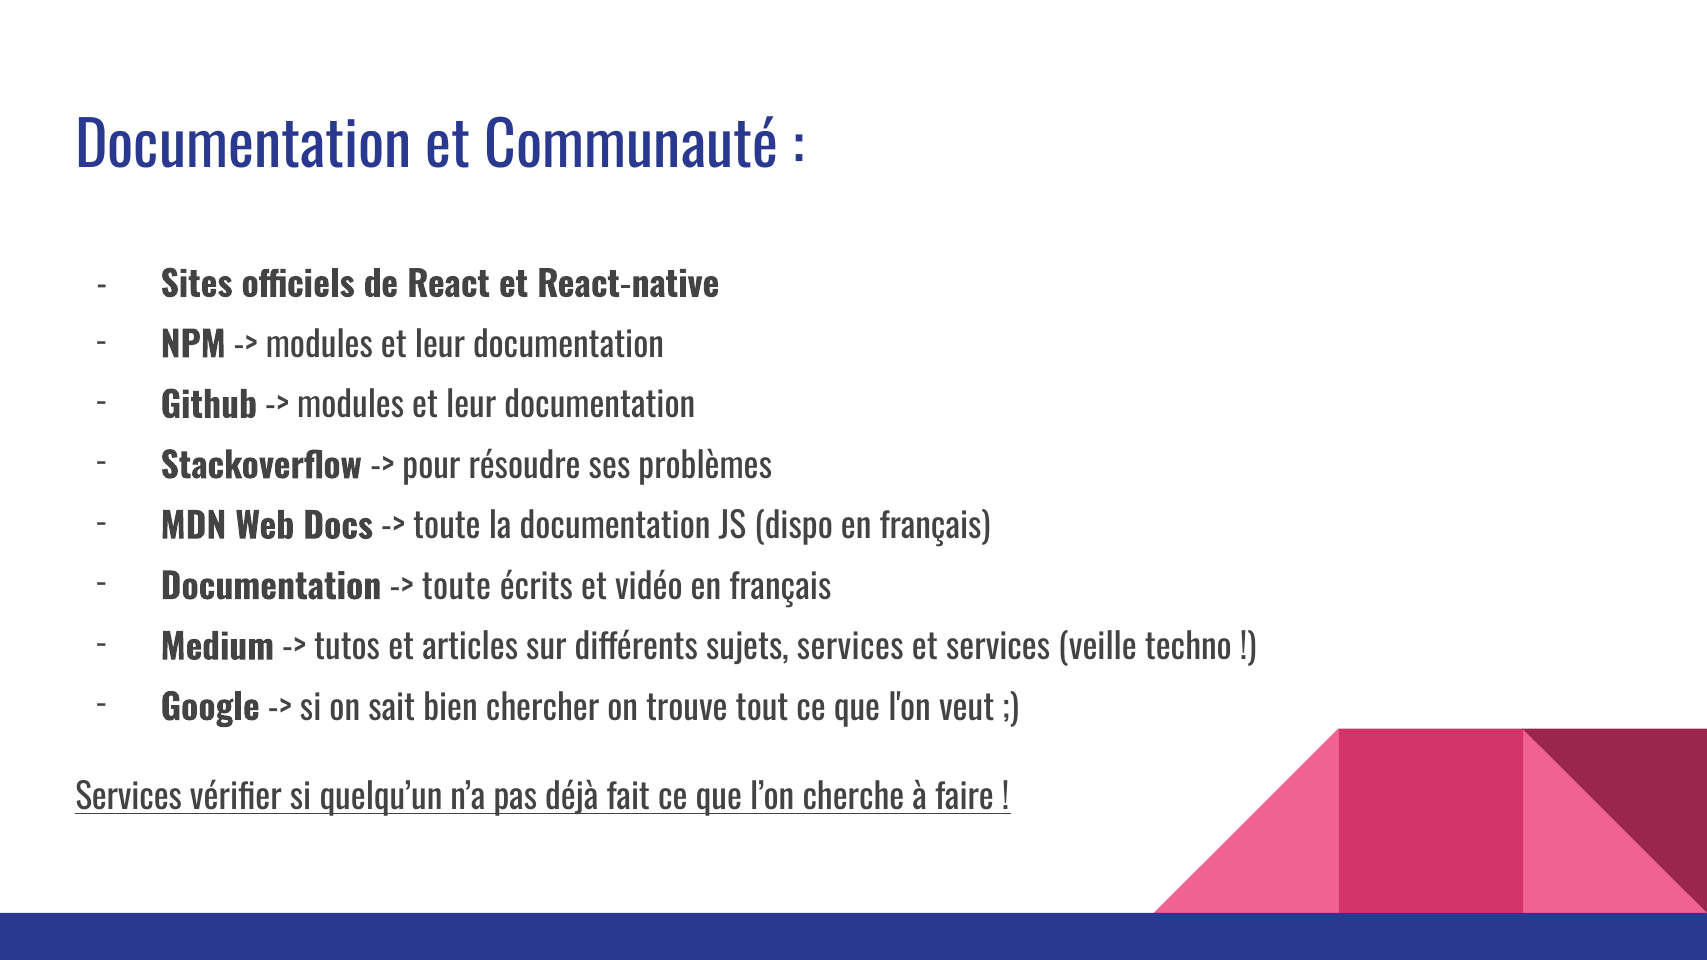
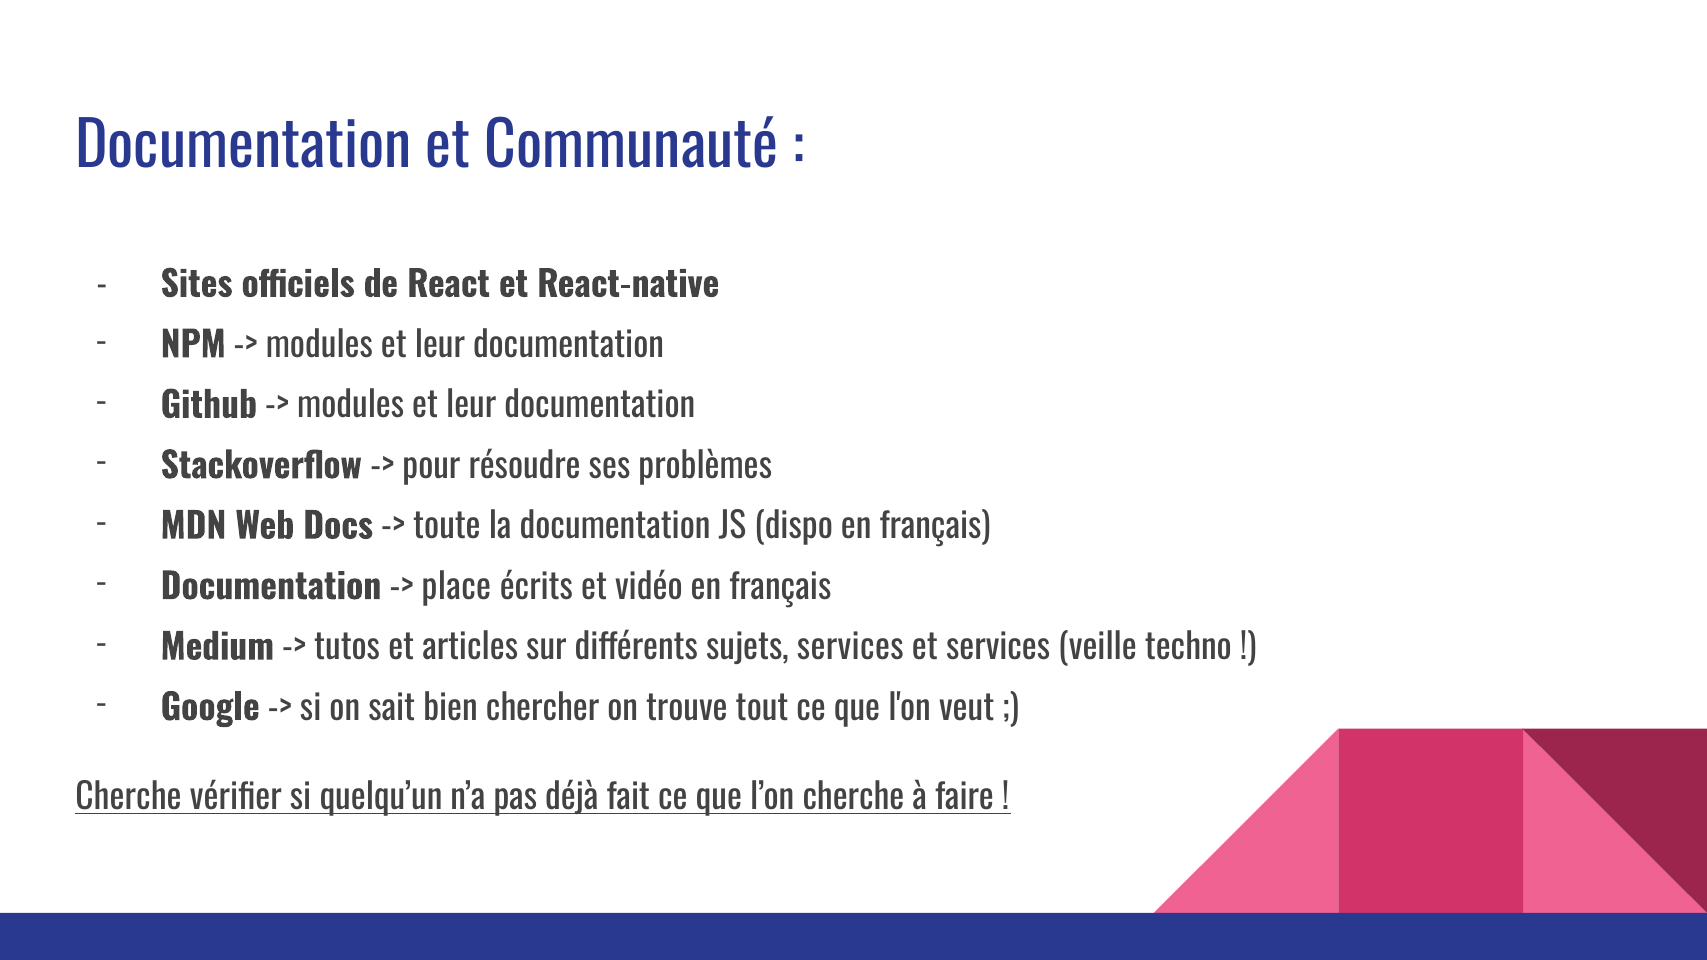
toute at (456, 588): toute -> place
Services at (129, 797): Services -> Cherche
